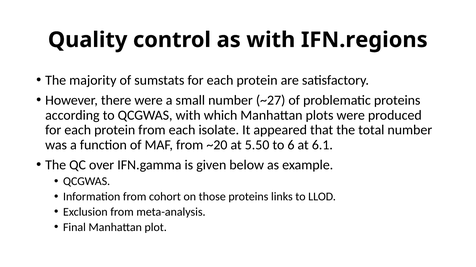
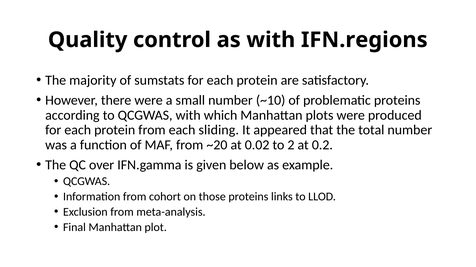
~27: ~27 -> ~10
isolate: isolate -> sliding
5.50: 5.50 -> 0.02
6: 6 -> 2
6.1: 6.1 -> 0.2
